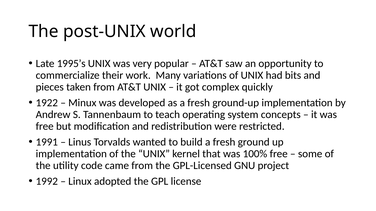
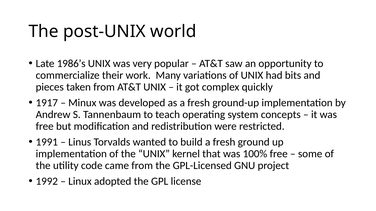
1995’s: 1995’s -> 1986’s
1922: 1922 -> 1917
